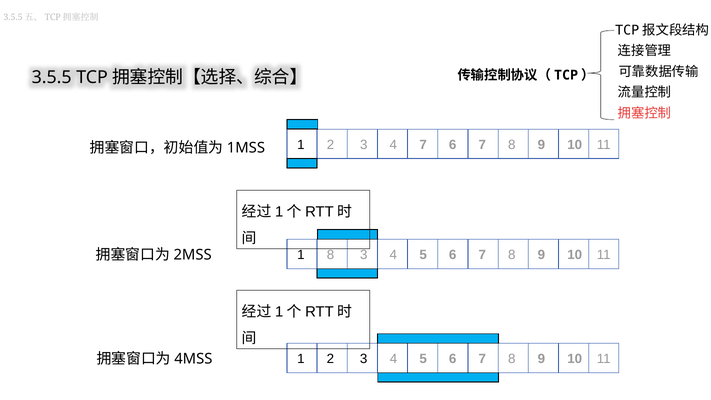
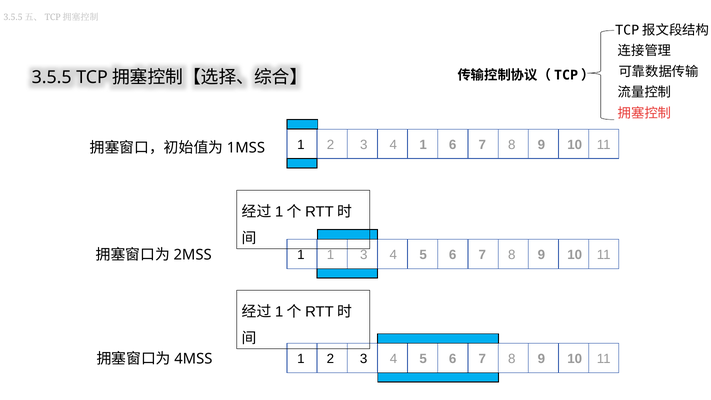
4 7: 7 -> 1
1 8: 8 -> 1
